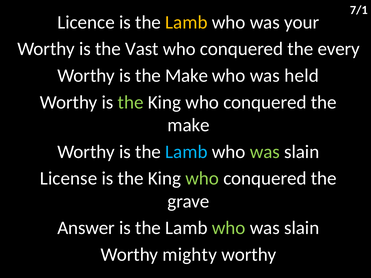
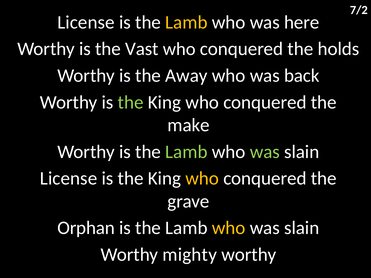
7/1: 7/1 -> 7/2
Licence at (86, 22): Licence -> License
your: your -> here
every: every -> holds
is the Make: Make -> Away
held: held -> back
Lamb at (186, 152) colour: light blue -> light green
who at (202, 179) colour: light green -> yellow
Answer: Answer -> Orphan
who at (229, 228) colour: light green -> yellow
